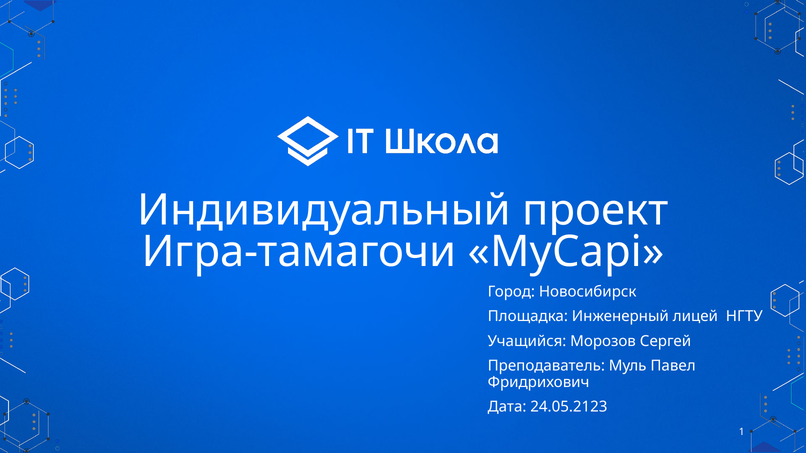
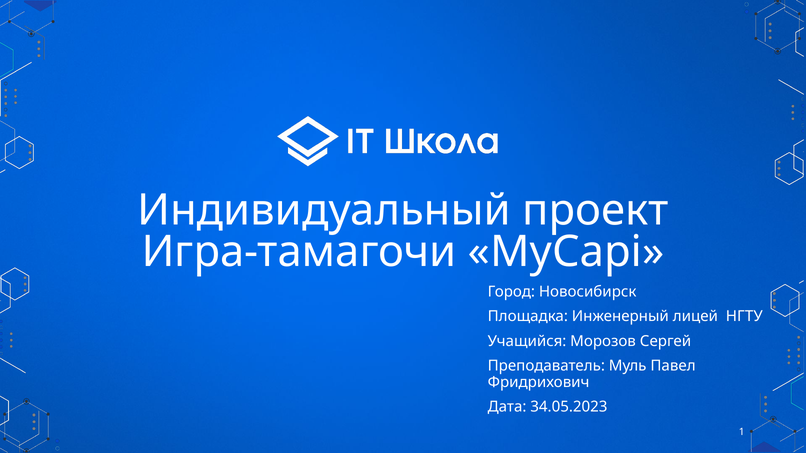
24.05.2123: 24.05.2123 -> 34.05.2023
